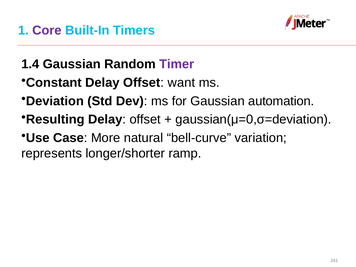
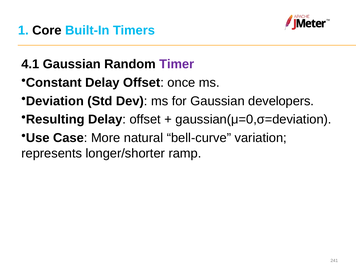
Core colour: purple -> black
1.4: 1.4 -> 4.1
want: want -> once
automation: automation -> developers
